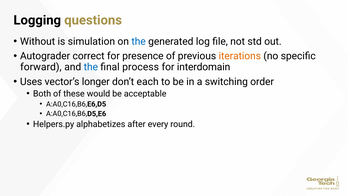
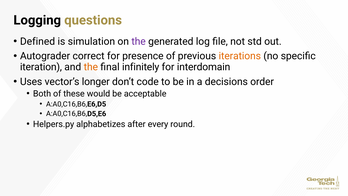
Without: Without -> Defined
the at (139, 41) colour: blue -> purple
forward: forward -> iteration
the at (91, 67) colour: blue -> orange
process: process -> infinitely
each: each -> code
switching: switching -> decisions
